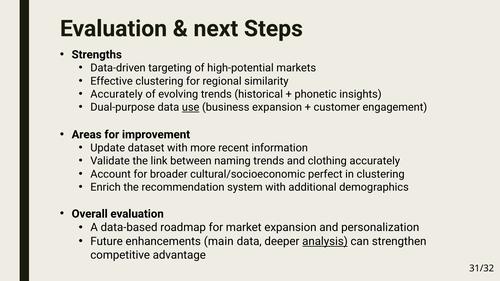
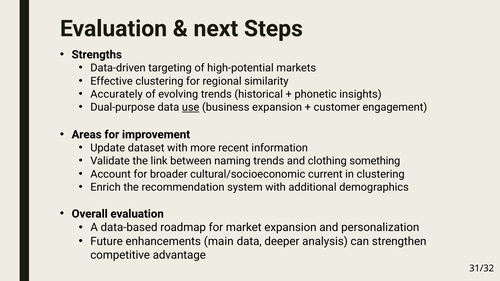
clothing accurately: accurately -> something
perfect: perfect -> current
analysis underline: present -> none
